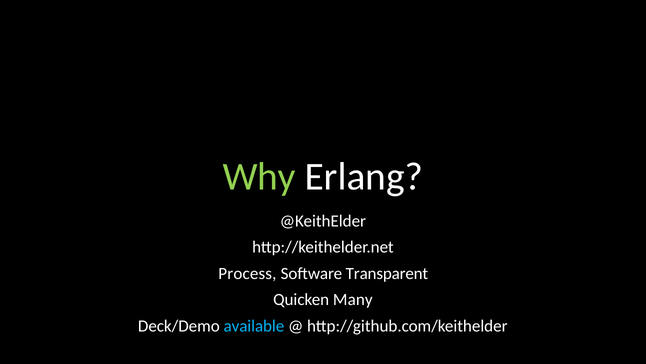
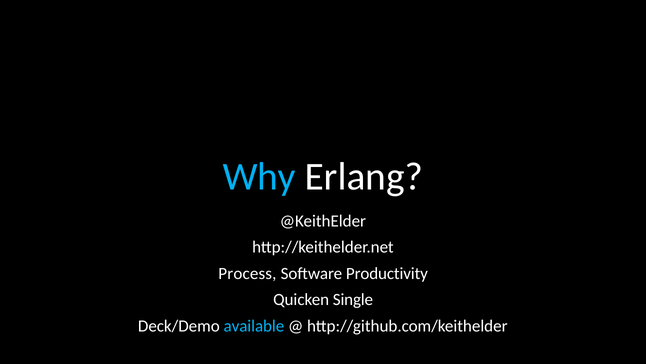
Why colour: light green -> light blue
Transparent: Transparent -> Productivity
Many: Many -> Single
